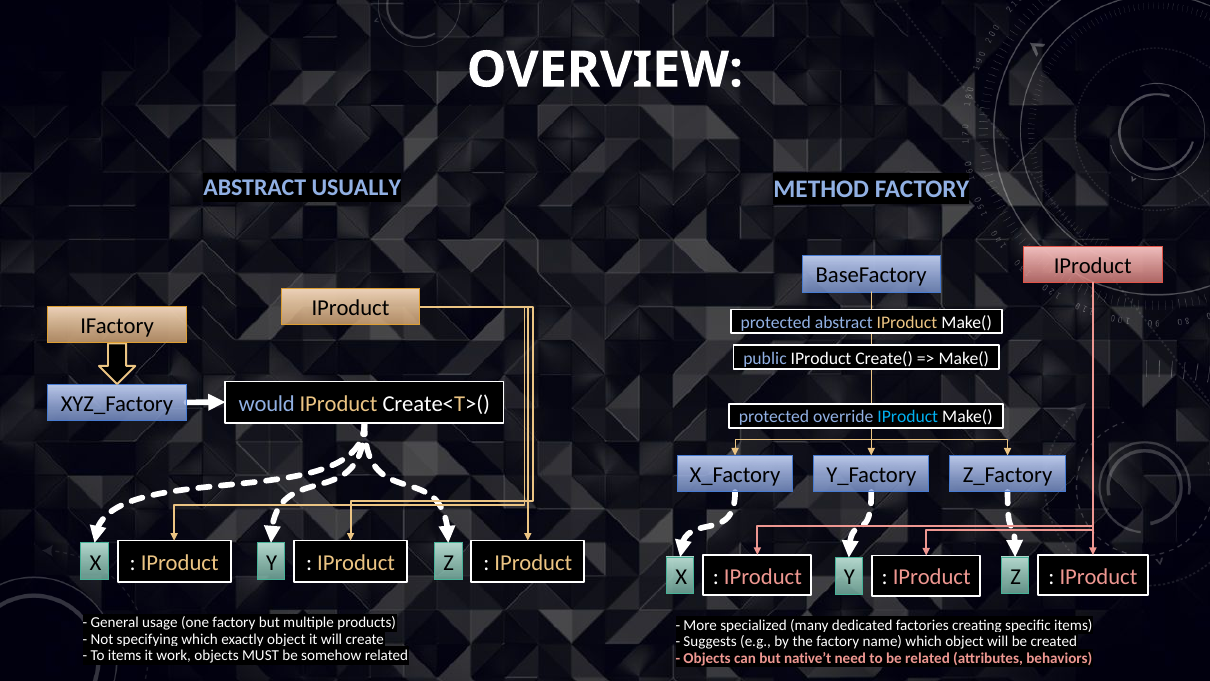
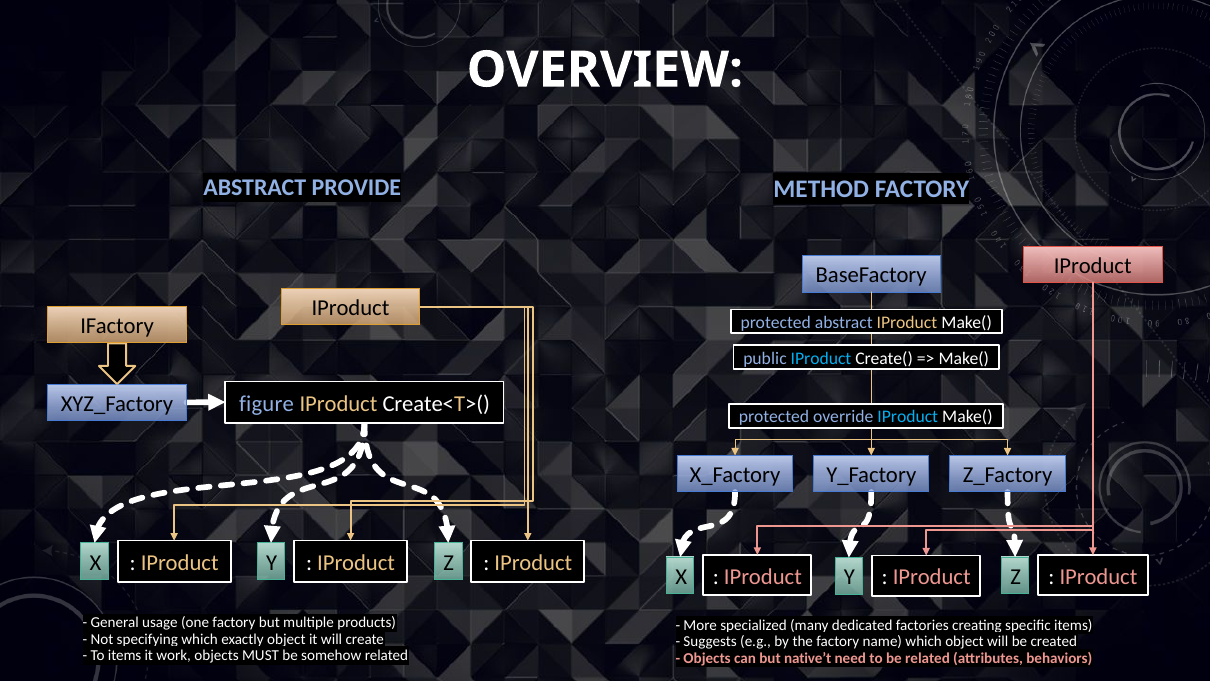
USUALLY: USUALLY -> PROVIDE
IProduct at (821, 358) colour: white -> light blue
would: would -> figure
